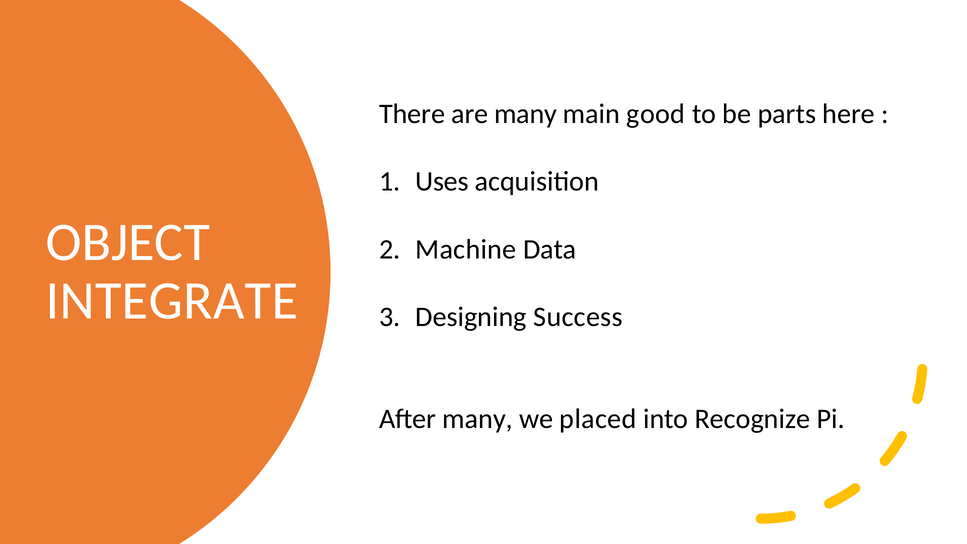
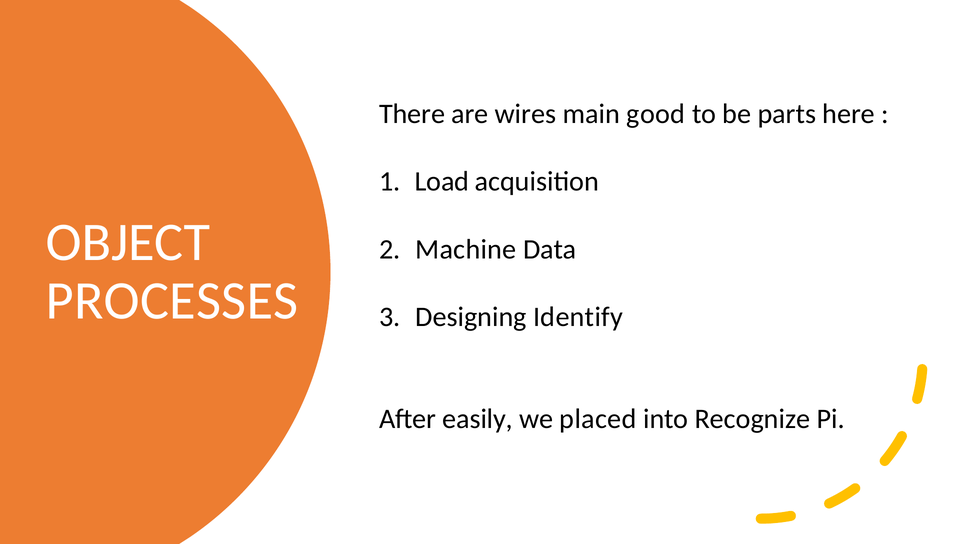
are many: many -> wires
Uses: Uses -> Load
INTEGRATE: INTEGRATE -> PROCESSES
Success: Success -> Identify
After many: many -> easily
